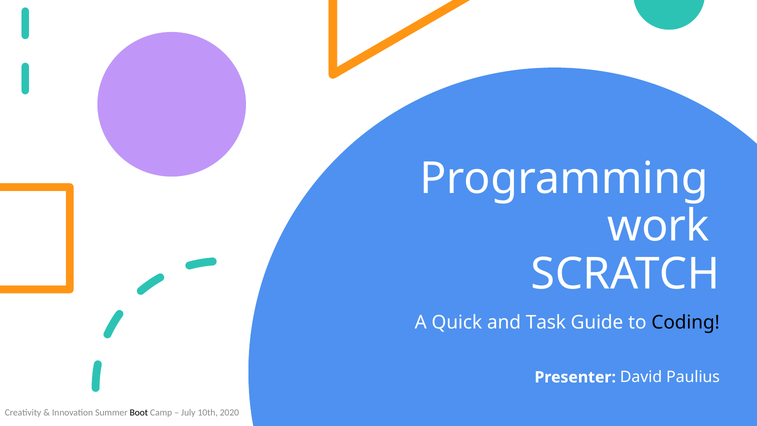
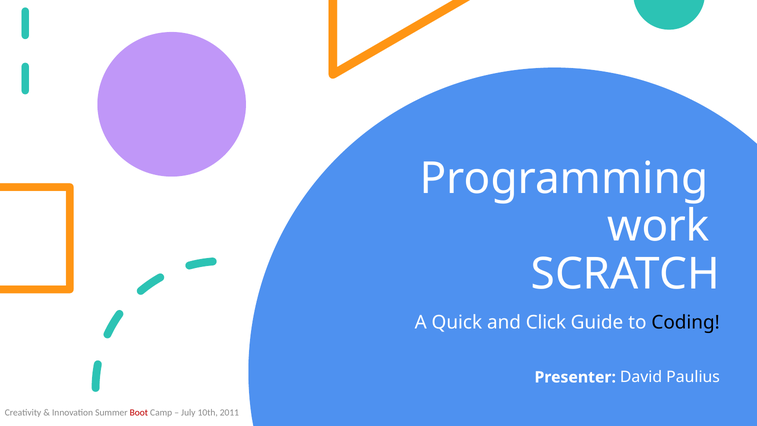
Task: Task -> Click
Boot colour: black -> red
2020: 2020 -> 2011
